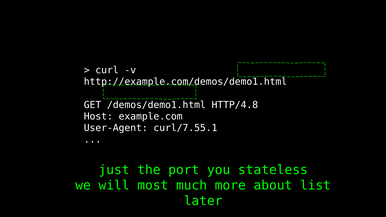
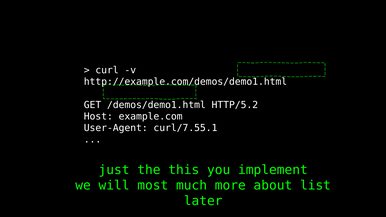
HTTP/4.8: HTTP/4.8 -> HTTP/5.2
port: port -> this
stateless: stateless -> implement
